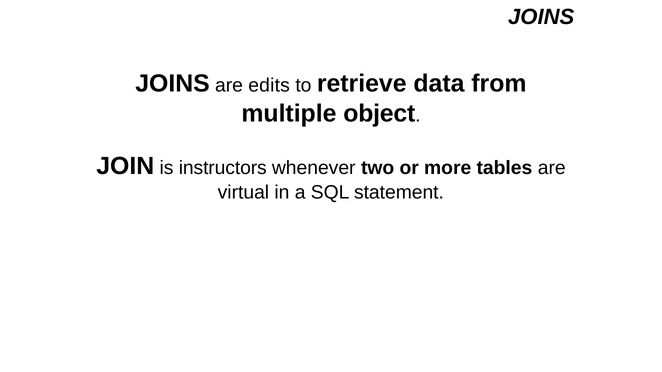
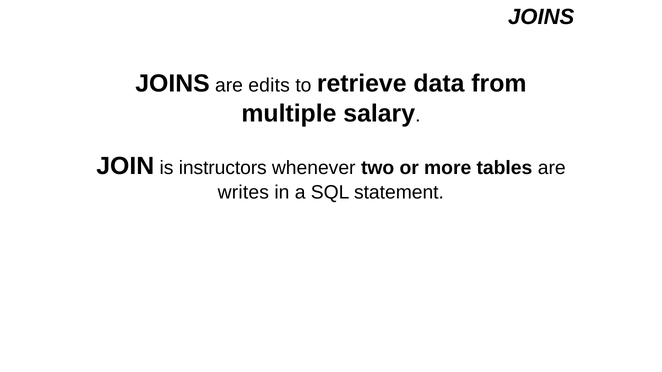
object: object -> salary
virtual: virtual -> writes
